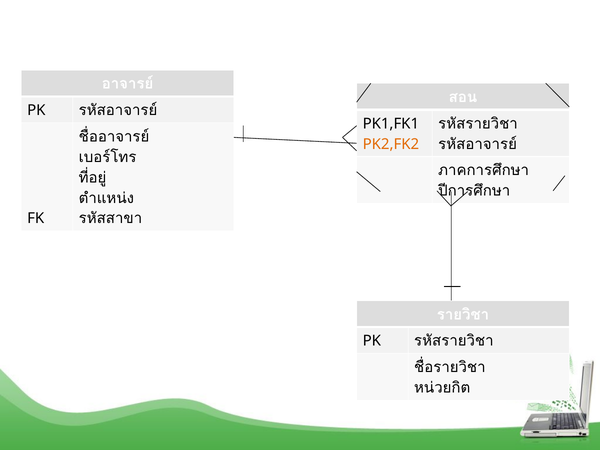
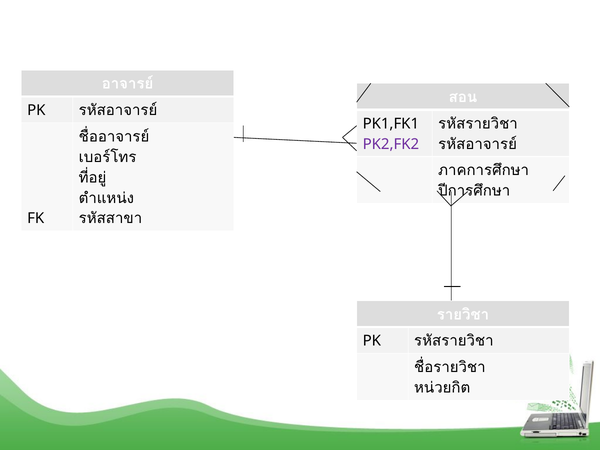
PK2,FK2 colour: orange -> purple
